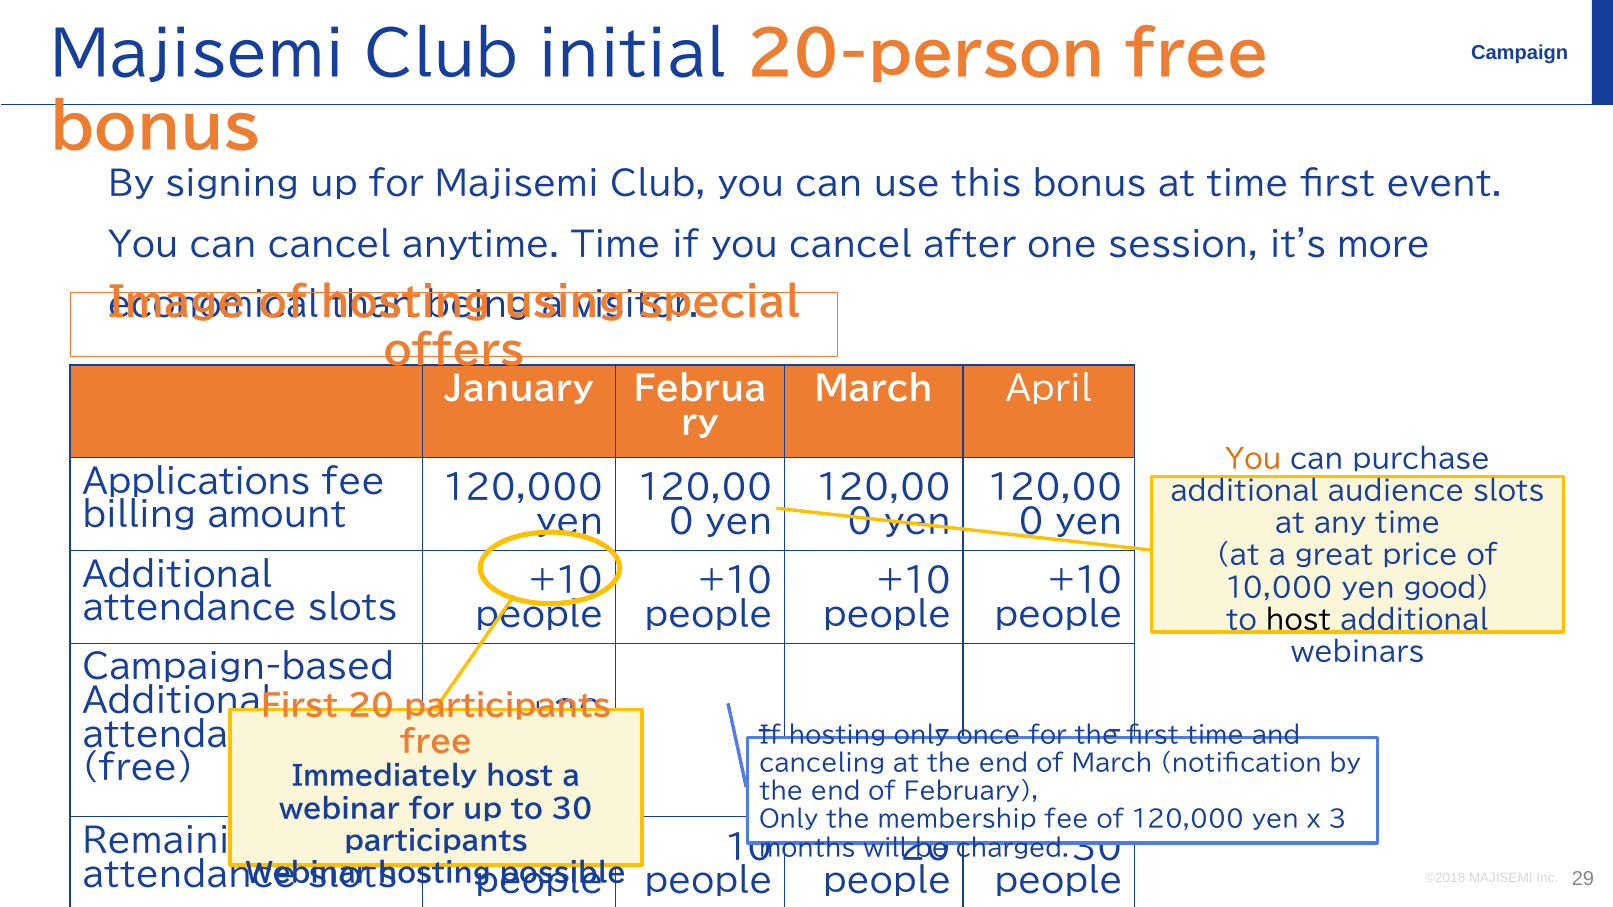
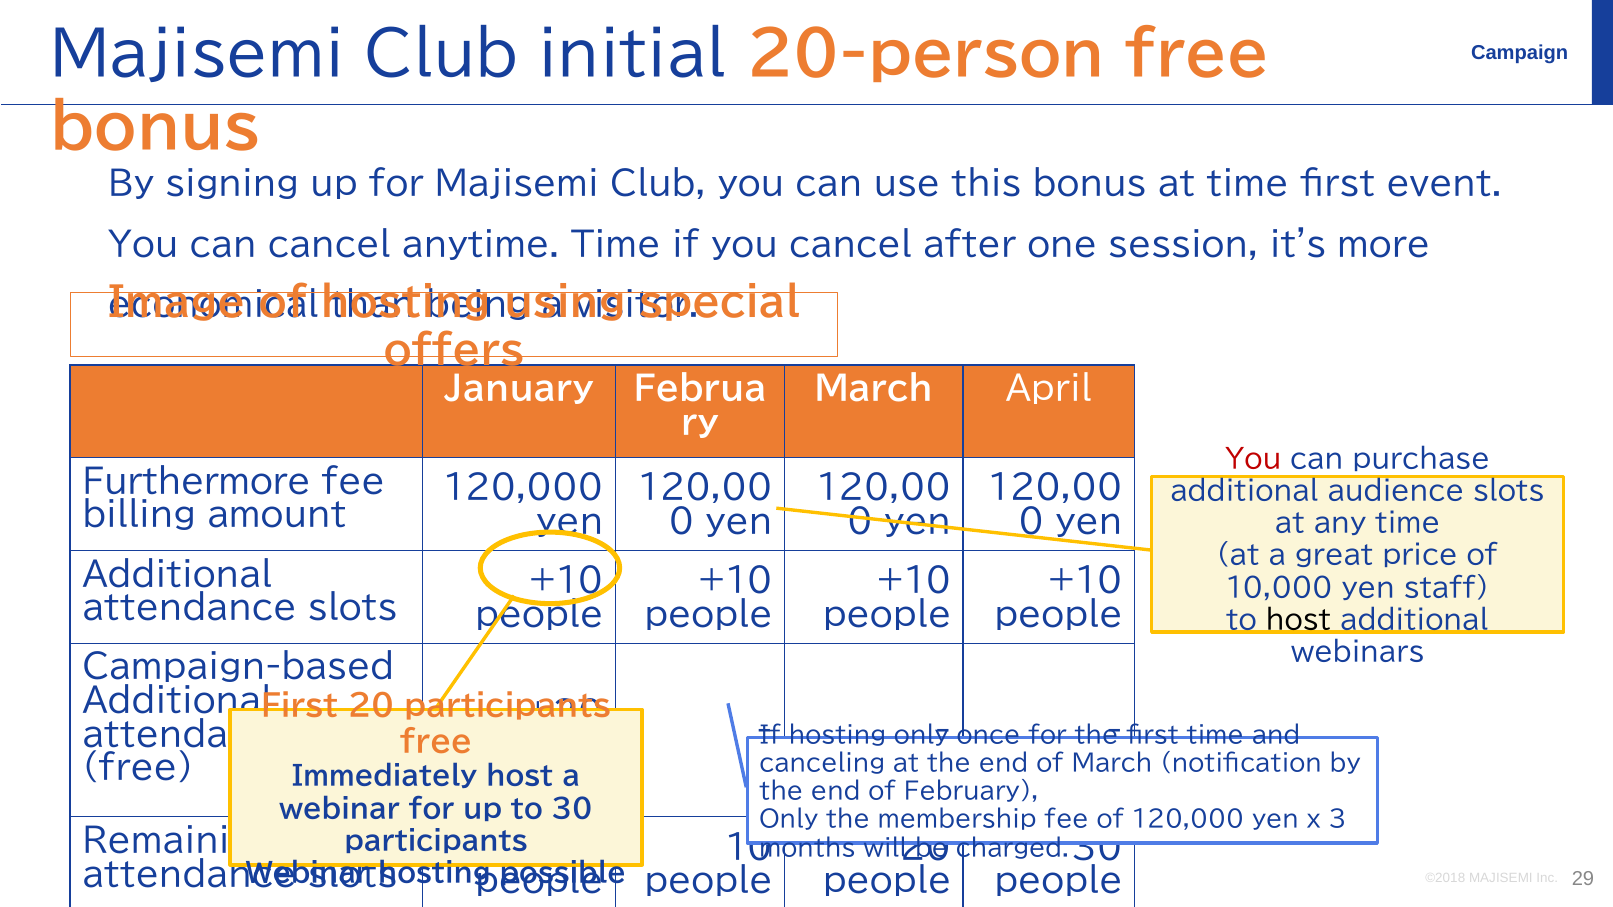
You at (1253, 460) colour: orange -> red
Applications: Applications -> Furthermore
good: good -> staff
